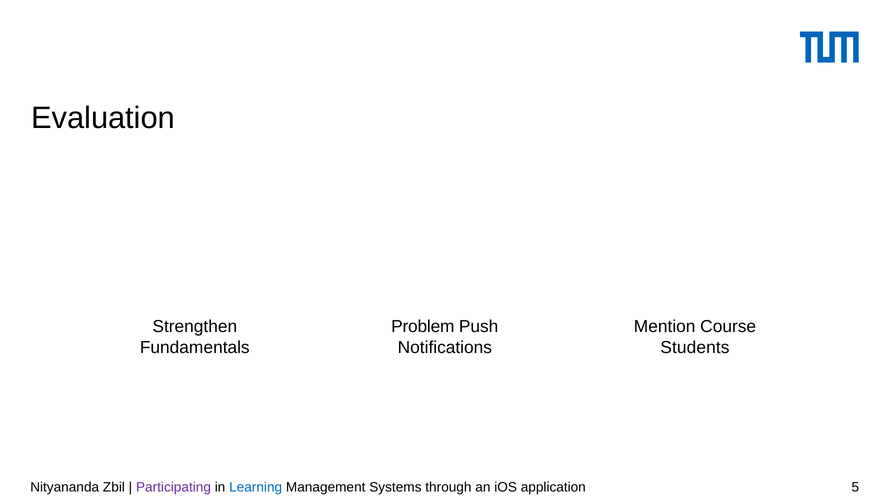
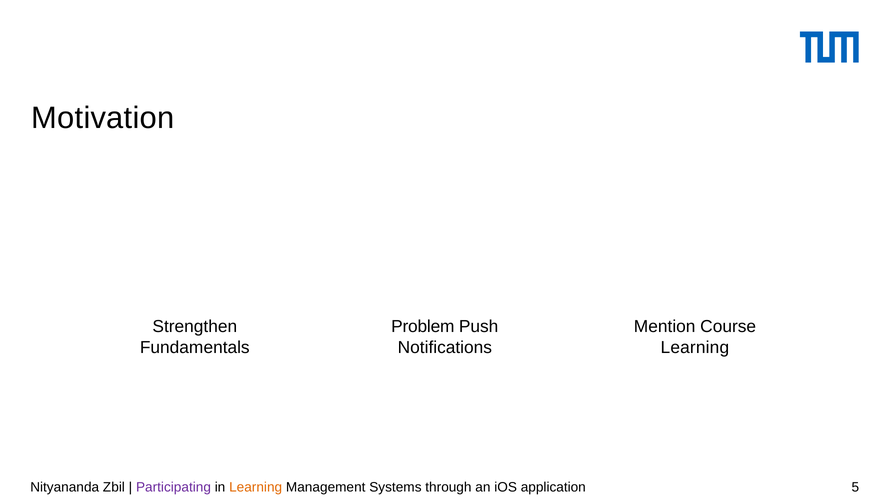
Evaluation: Evaluation -> Motivation
Students at (695, 347): Students -> Learning
Learning at (256, 487) colour: blue -> orange
